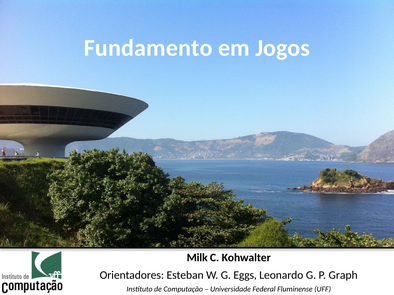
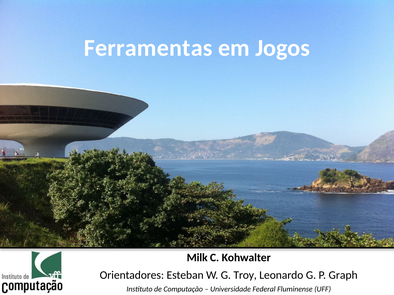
Fundamento: Fundamento -> Ferramentas
Eggs: Eggs -> Troy
